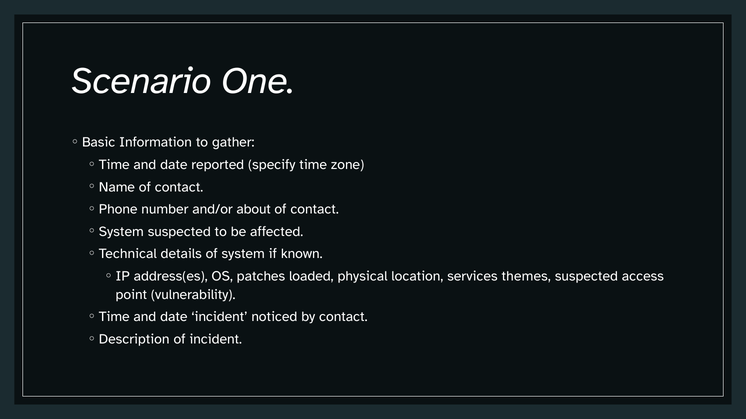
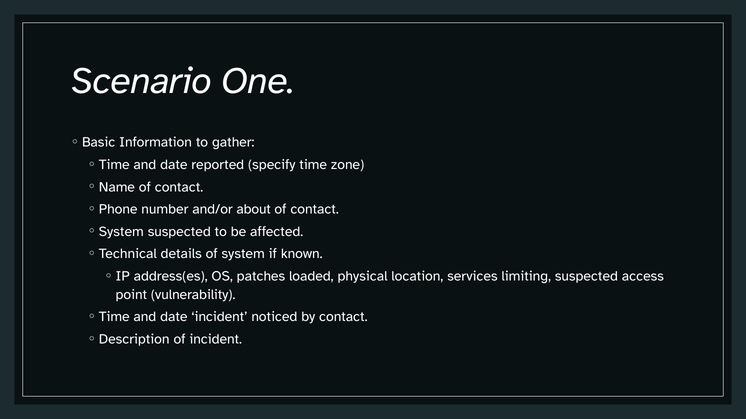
themes: themes -> limiting
